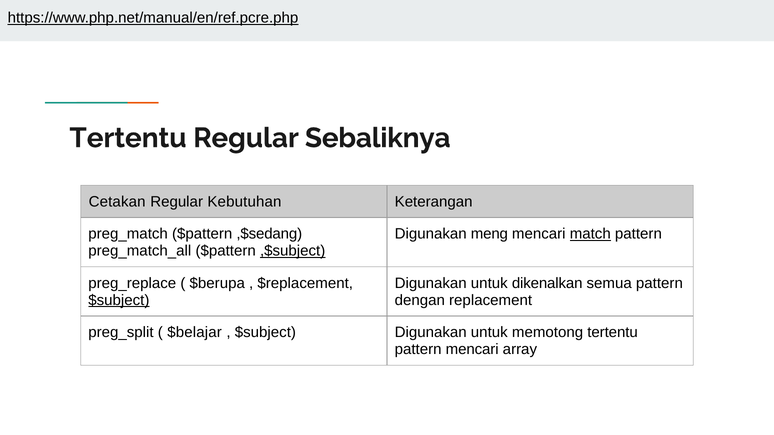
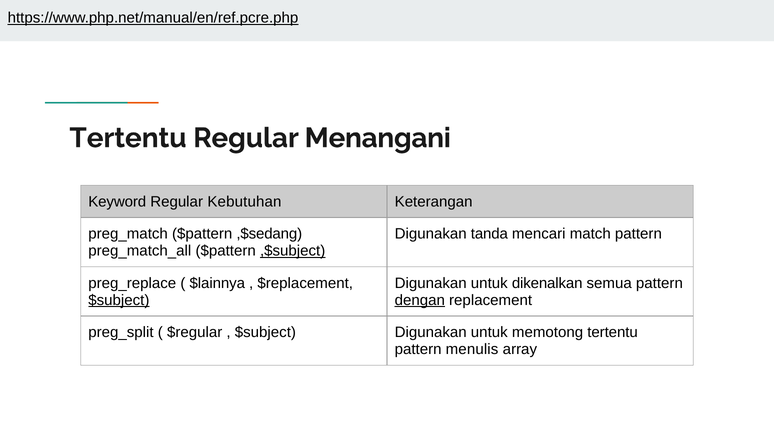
Sebaliknya: Sebaliknya -> Menangani
Cetakan: Cetakan -> Keyword
meng: meng -> tanda
match underline: present -> none
$berupa: $berupa -> $lainnya
dengan underline: none -> present
$belajar: $belajar -> $regular
pattern mencari: mencari -> menulis
